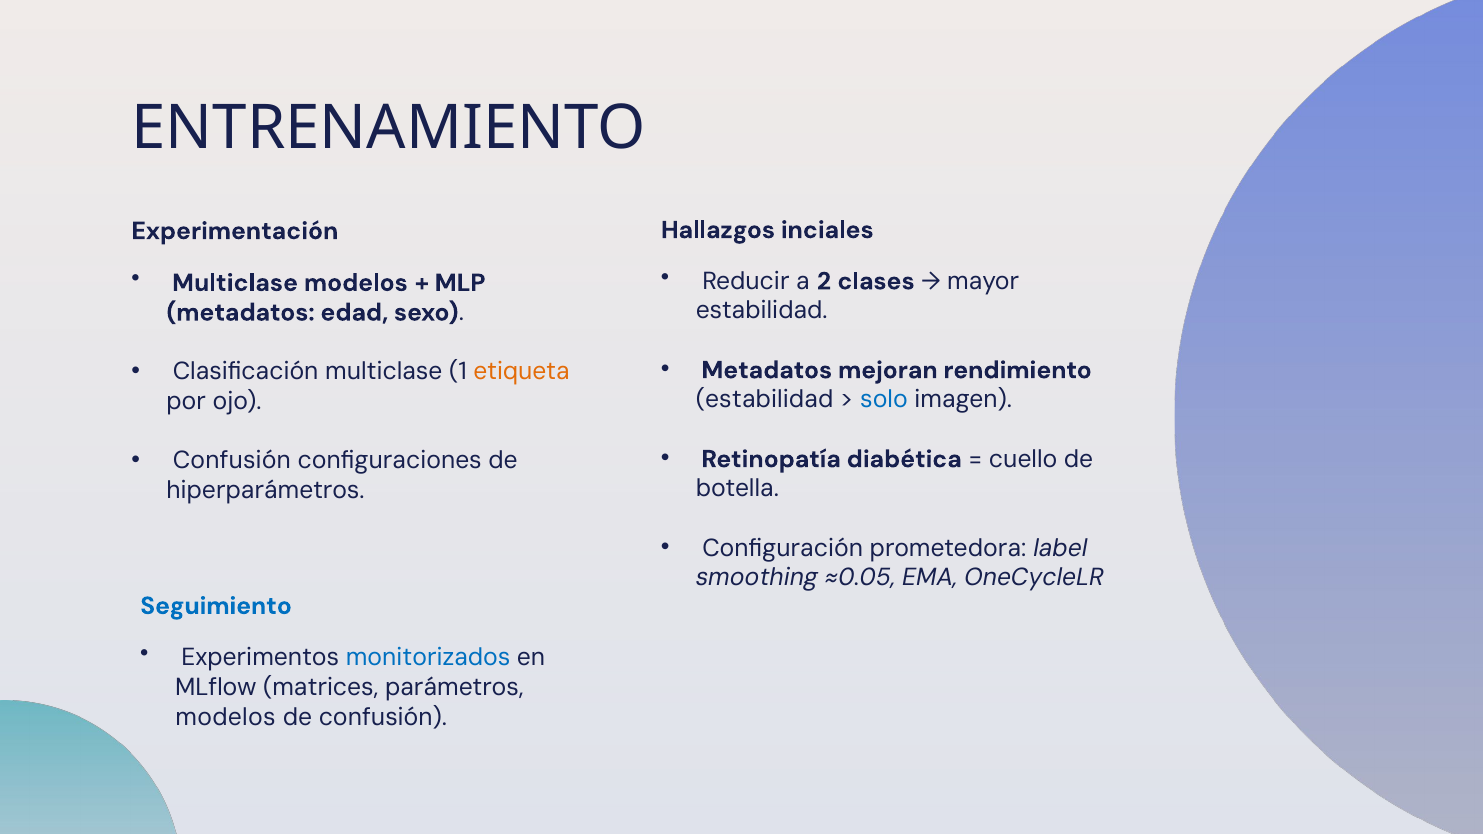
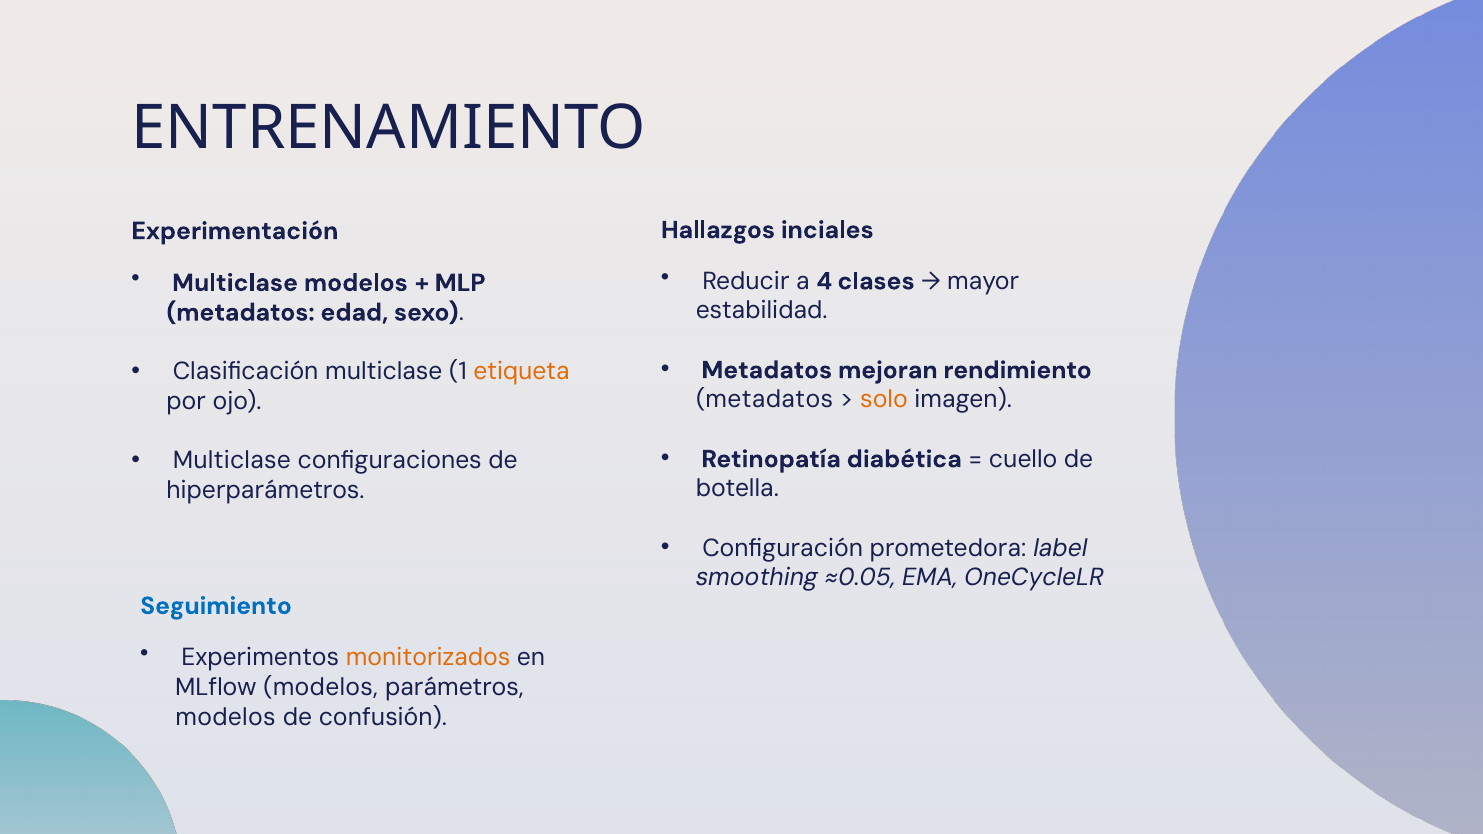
2: 2 -> 4
estabilidad at (765, 400): estabilidad -> metadatos
solo colour: blue -> orange
Confusión at (232, 461): Confusión -> Multiclase
monitorizados colour: blue -> orange
MLflow matrices: matrices -> modelos
